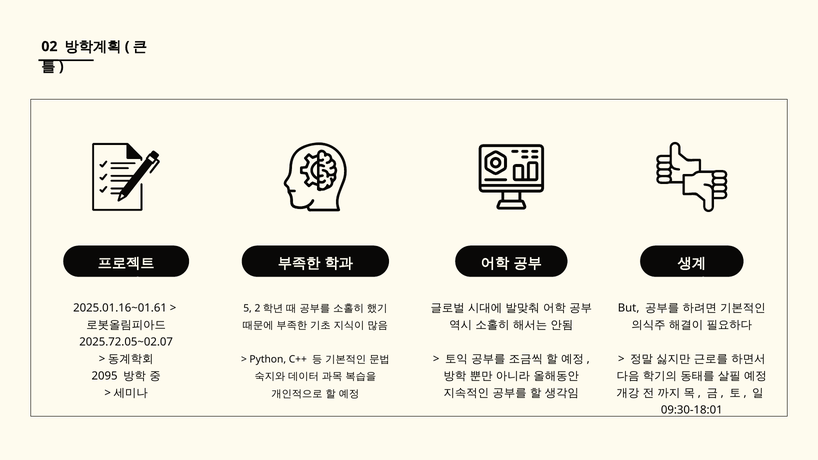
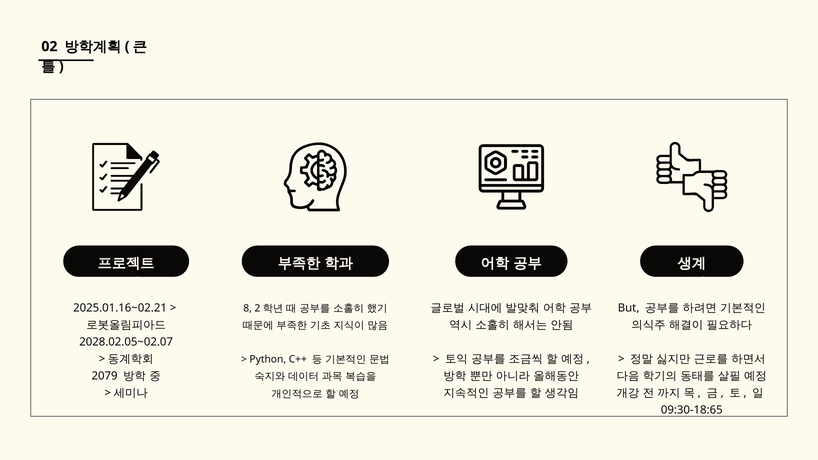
2025.01.16~01.61: 2025.01.16~01.61 -> 2025.01.16~02.21
5: 5 -> 8
2025.72.05~02.07: 2025.72.05~02.07 -> 2028.02.05~02.07
2095: 2095 -> 2079
09:30-18:01: 09:30-18:01 -> 09:30-18:65
